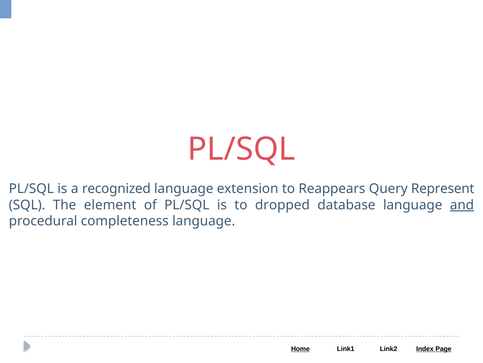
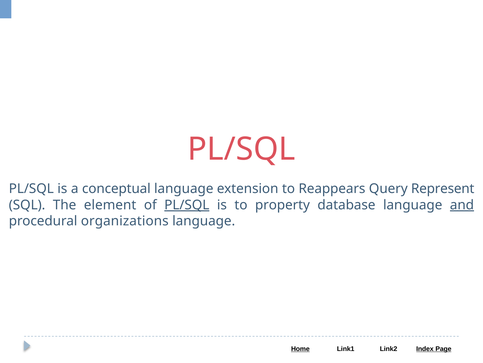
recognized: recognized -> conceptual
PL/SQL at (187, 205) underline: none -> present
dropped: dropped -> property
completeness: completeness -> organizations
